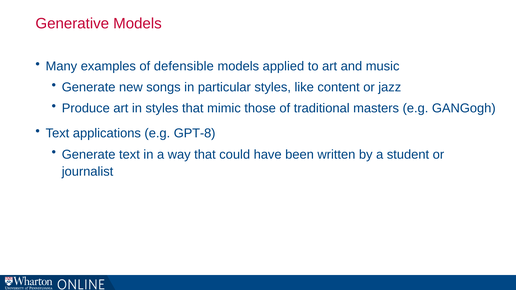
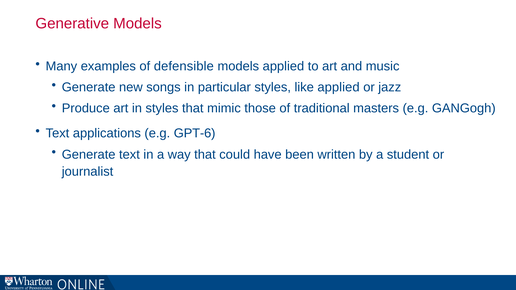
like content: content -> applied
GPT-8: GPT-8 -> GPT-6
